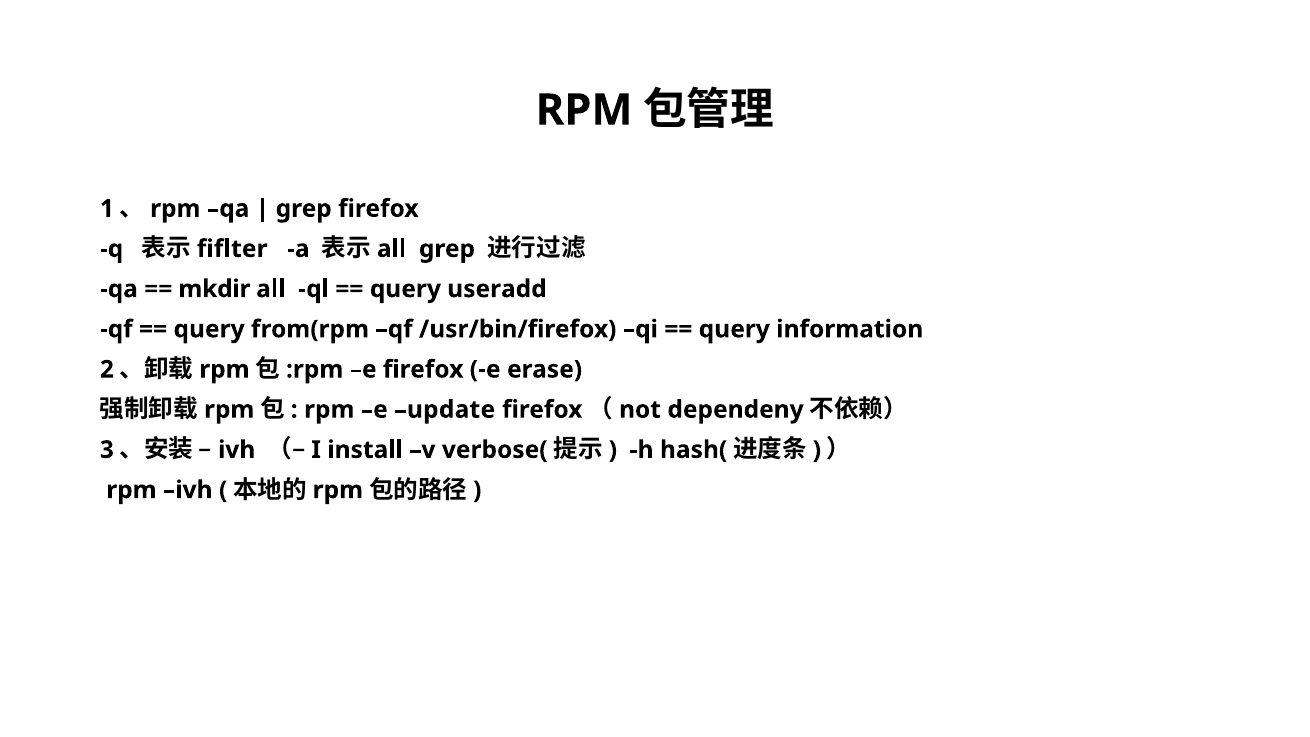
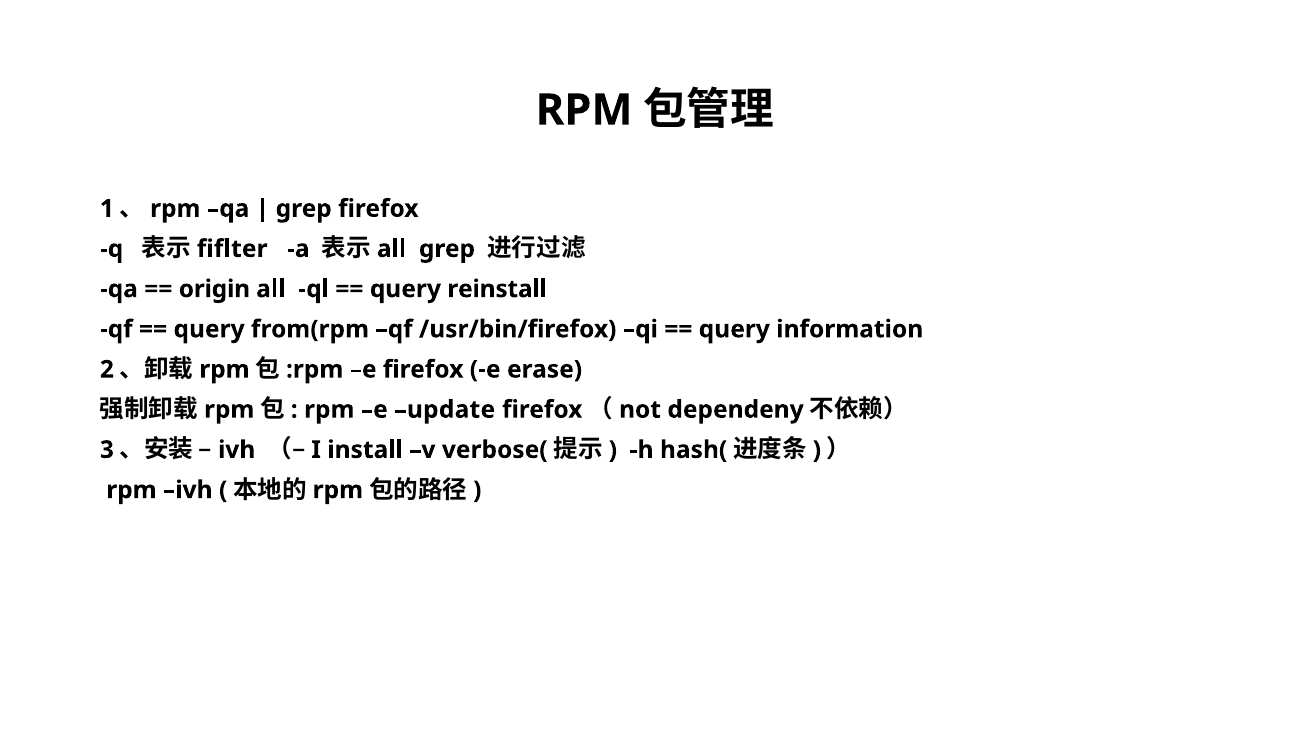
mkdir: mkdir -> origin
useradd: useradd -> reinstall
